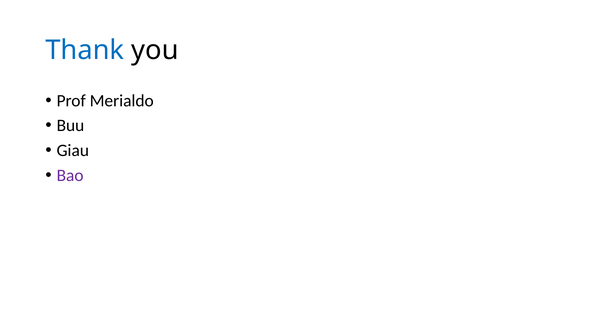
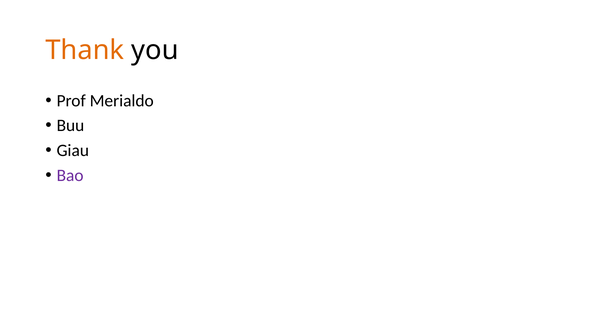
Thank colour: blue -> orange
